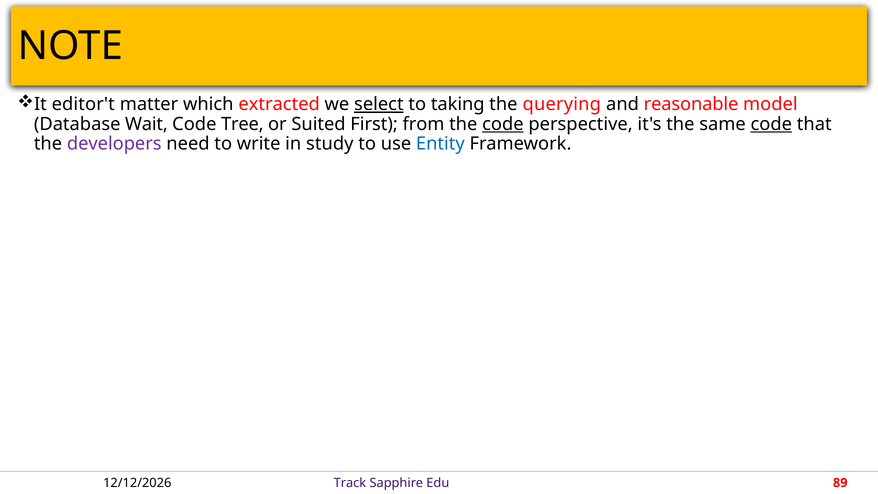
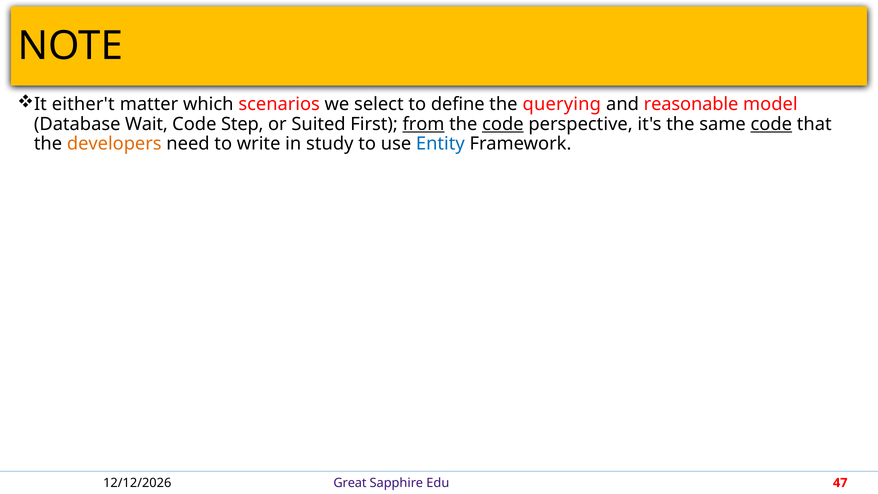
editor't: editor't -> either't
extracted: extracted -> scenarios
select underline: present -> none
taking: taking -> define
Tree: Tree -> Step
from underline: none -> present
developers colour: purple -> orange
Track: Track -> Great
89: 89 -> 47
